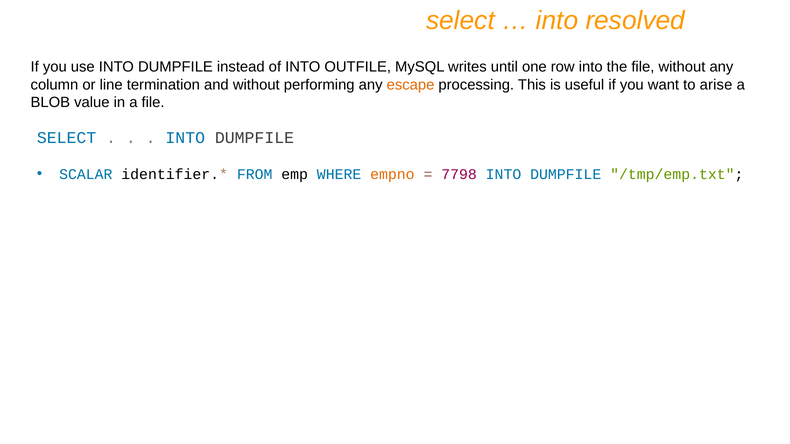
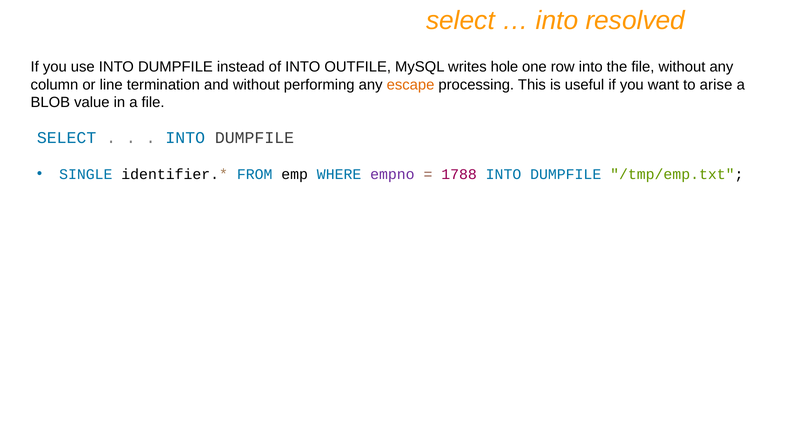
until: until -> hole
SCALAR: SCALAR -> SINGLE
empno colour: orange -> purple
7798: 7798 -> 1788
